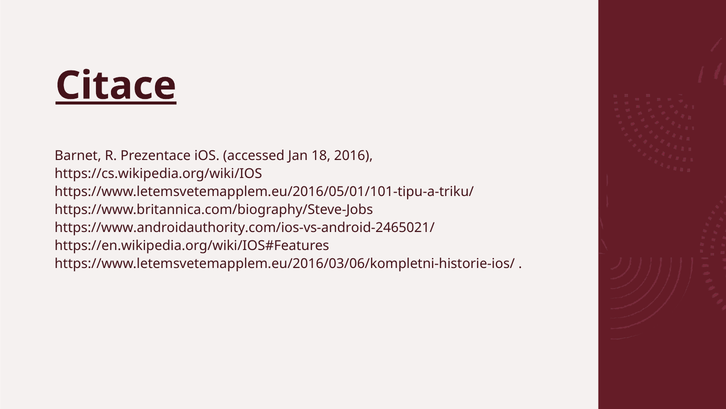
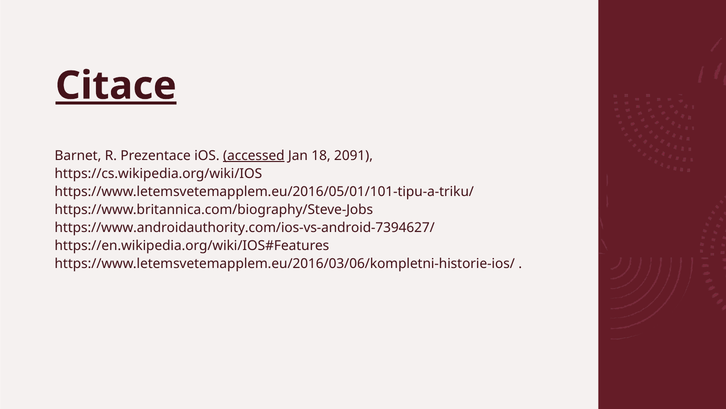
accessed underline: none -> present
2016: 2016 -> 2091
https://www.androidauthority.com/ios-vs-android-2465021/: https://www.androidauthority.com/ios-vs-android-2465021/ -> https://www.androidauthority.com/ios-vs-android-7394627/
